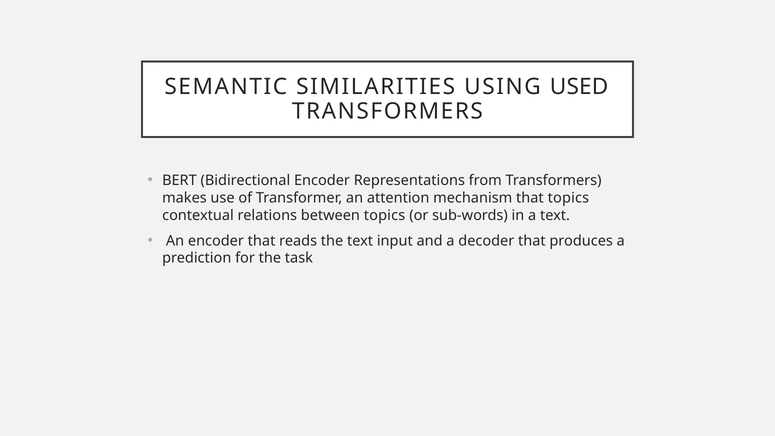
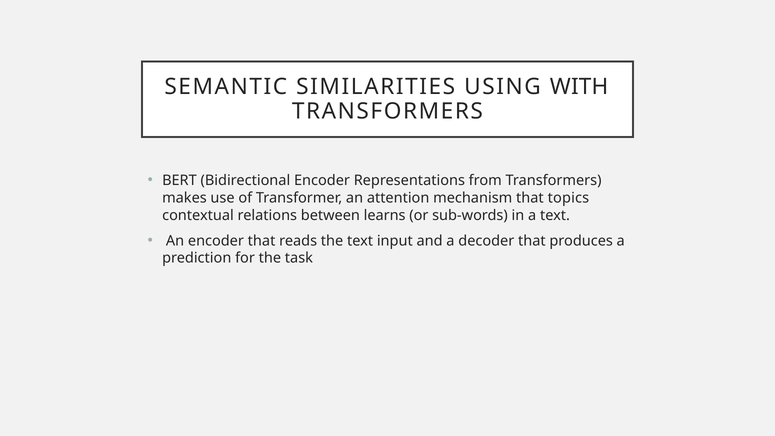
USED: USED -> WITH
between topics: topics -> learns
